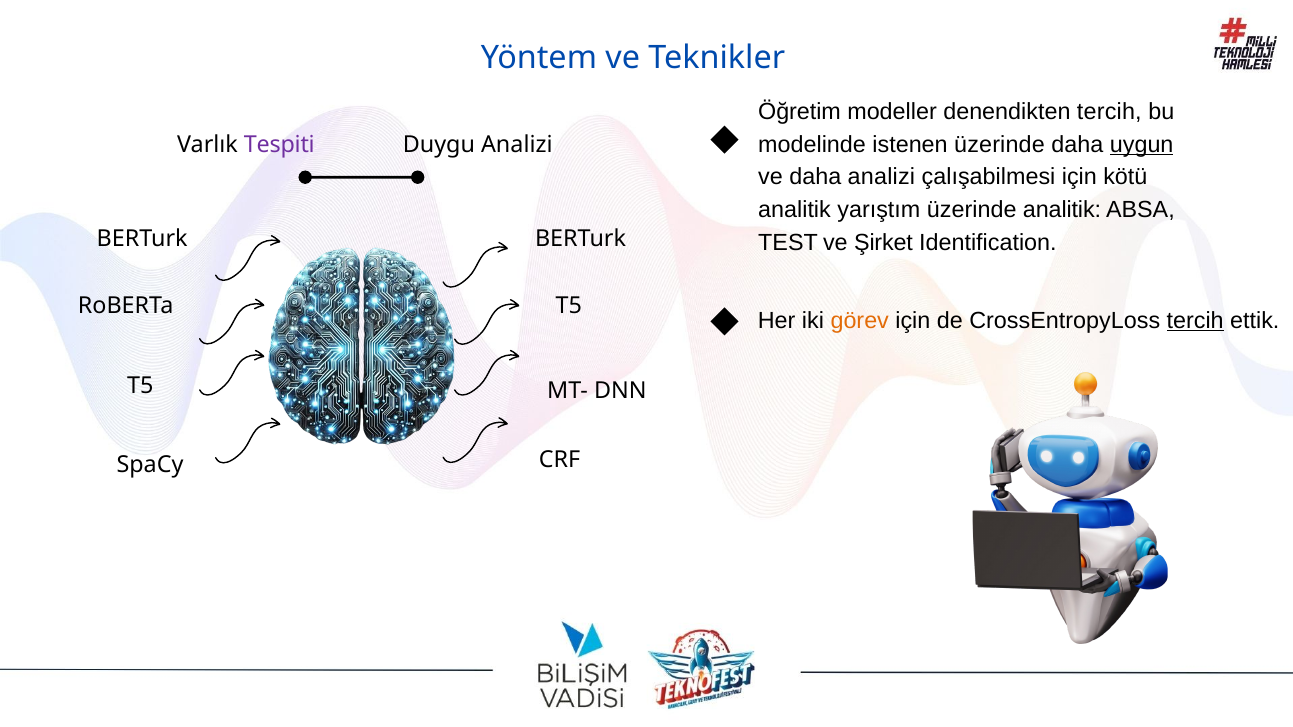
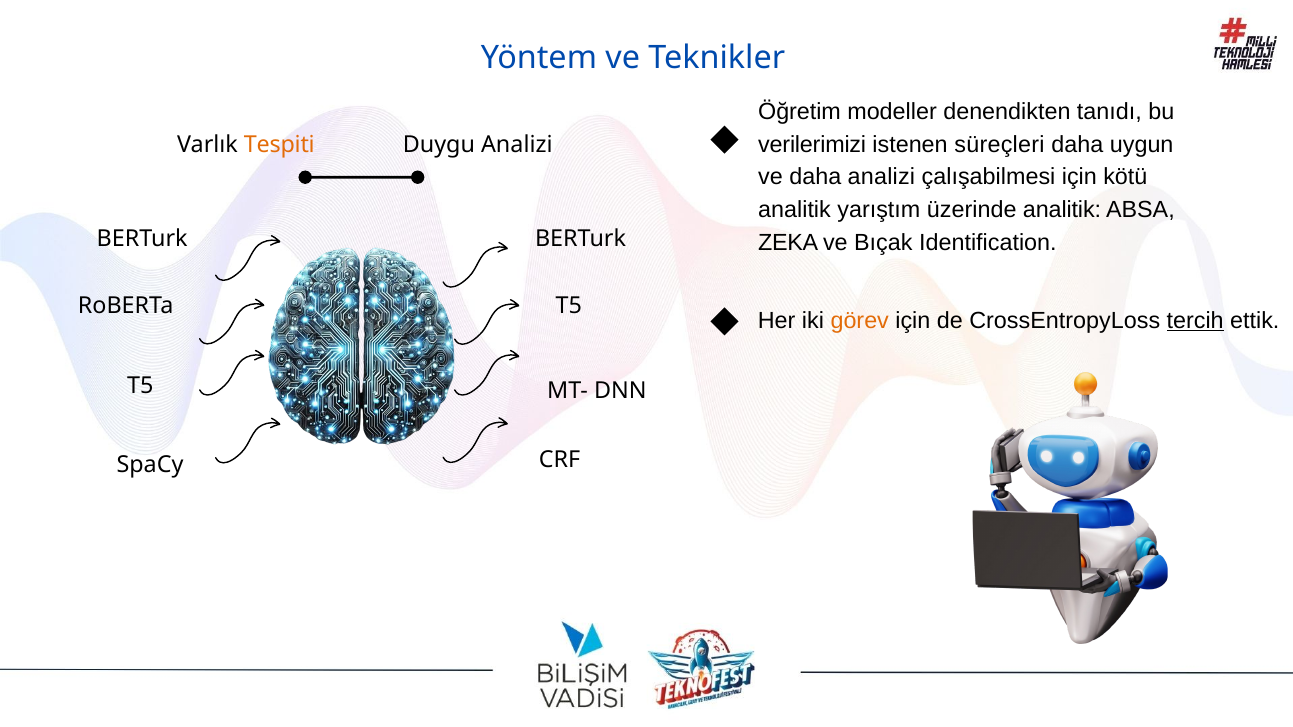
denendikten tercih: tercih -> tanıdı
modelinde: modelinde -> verilerimizi
istenen üzerinde: üzerinde -> süreçleri
uygun underline: present -> none
Tespiti colour: purple -> orange
TEST: TEST -> ZEKA
Şirket: Şirket -> Bıçak
